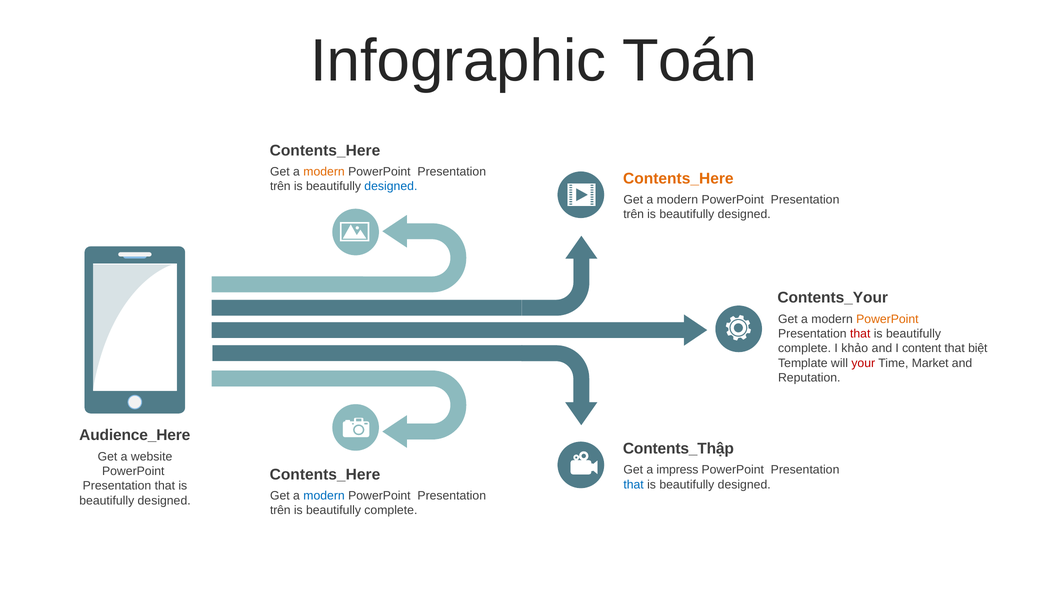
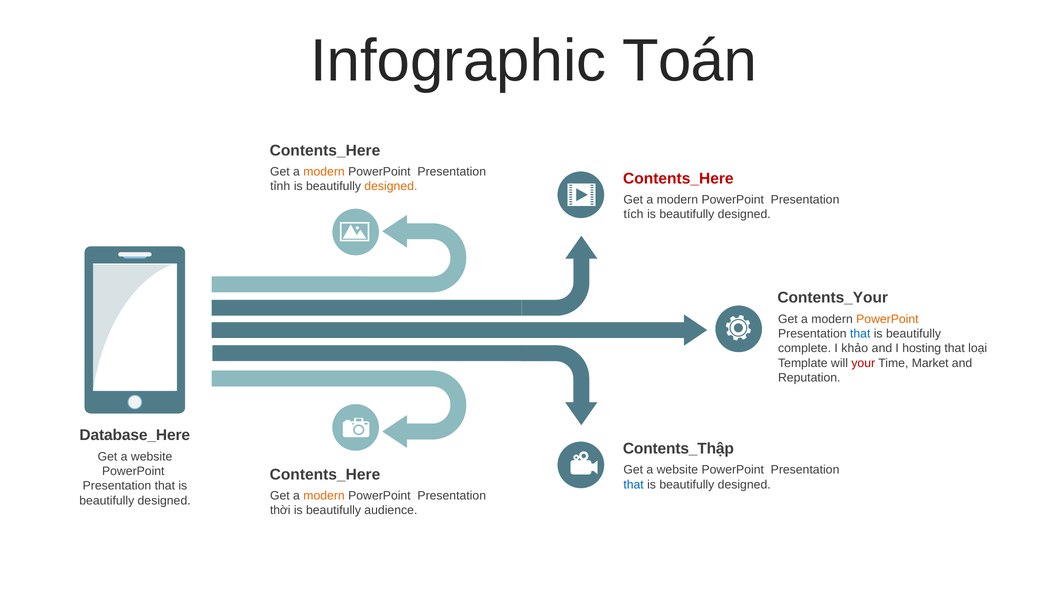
Contents_Here at (678, 179) colour: orange -> red
trên at (280, 186): trên -> tỉnh
designed at (391, 186) colour: blue -> orange
trên at (634, 215): trên -> tích
that at (860, 334) colour: red -> blue
content: content -> hosting
biệt: biệt -> loại
Audience_Here: Audience_Here -> Database_Here
impress at (677, 470): impress -> website
modern at (324, 496) colour: blue -> orange
trên at (280, 511): trên -> thời
complete at (391, 511): complete -> audience
